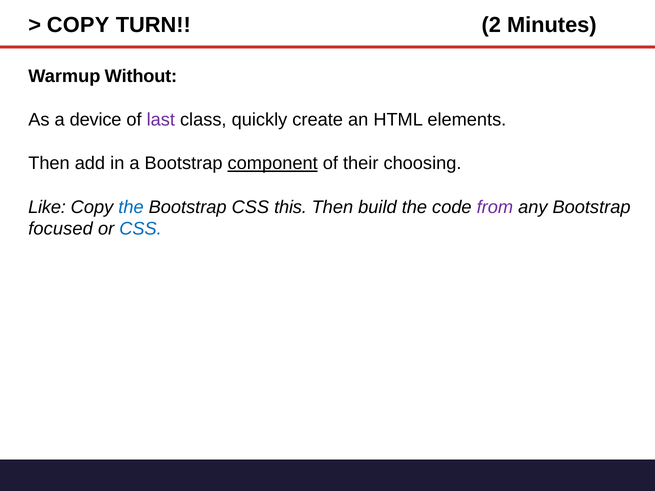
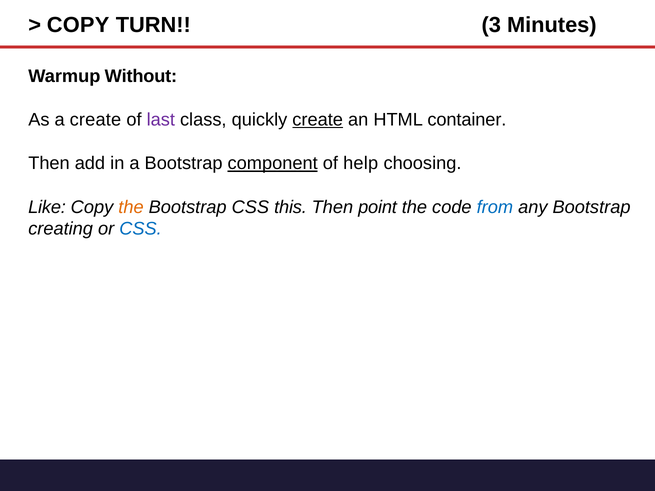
2: 2 -> 3
a device: device -> create
create at (318, 120) underline: none -> present
elements: elements -> container
their: their -> help
the at (131, 207) colour: blue -> orange
build: build -> point
from colour: purple -> blue
focused: focused -> creating
